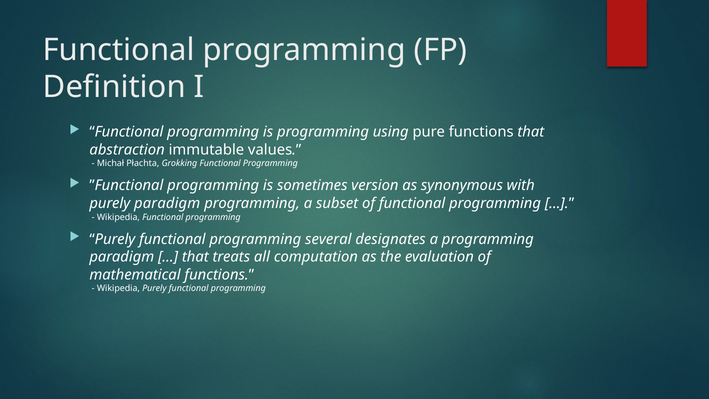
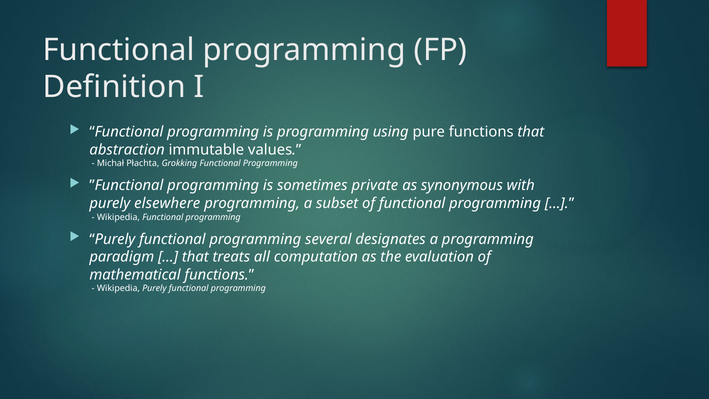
version: version -> private
purely paradigm: paradigm -> elsewhere
